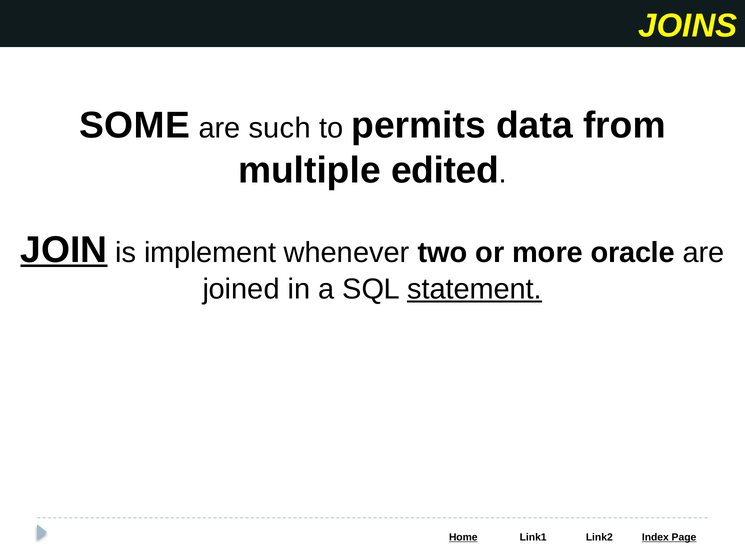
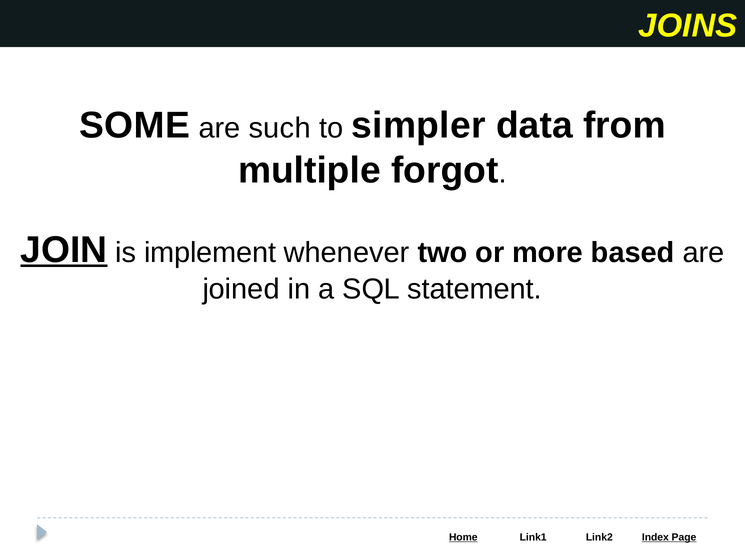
permits: permits -> simpler
edited: edited -> forgot
oracle: oracle -> based
statement underline: present -> none
